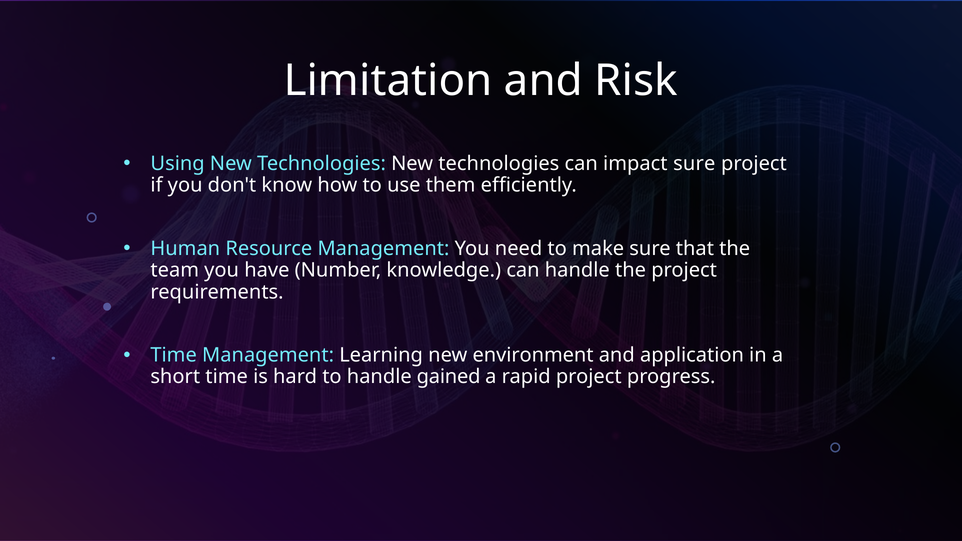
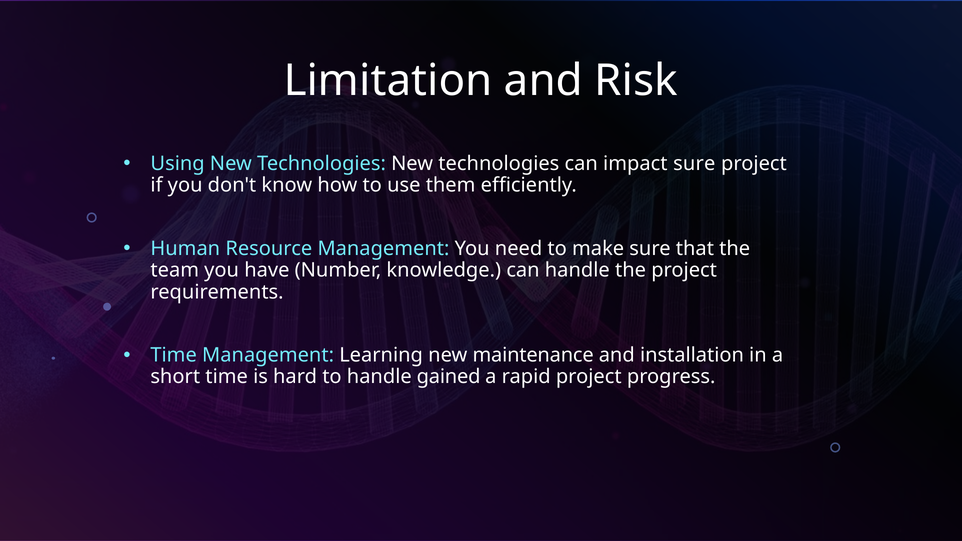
environment: environment -> maintenance
application: application -> installation
